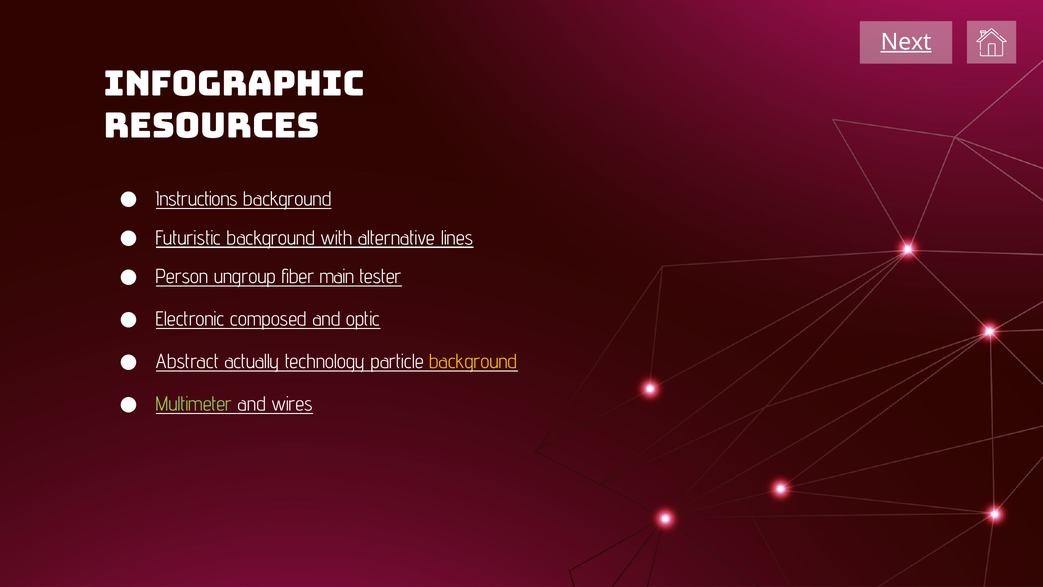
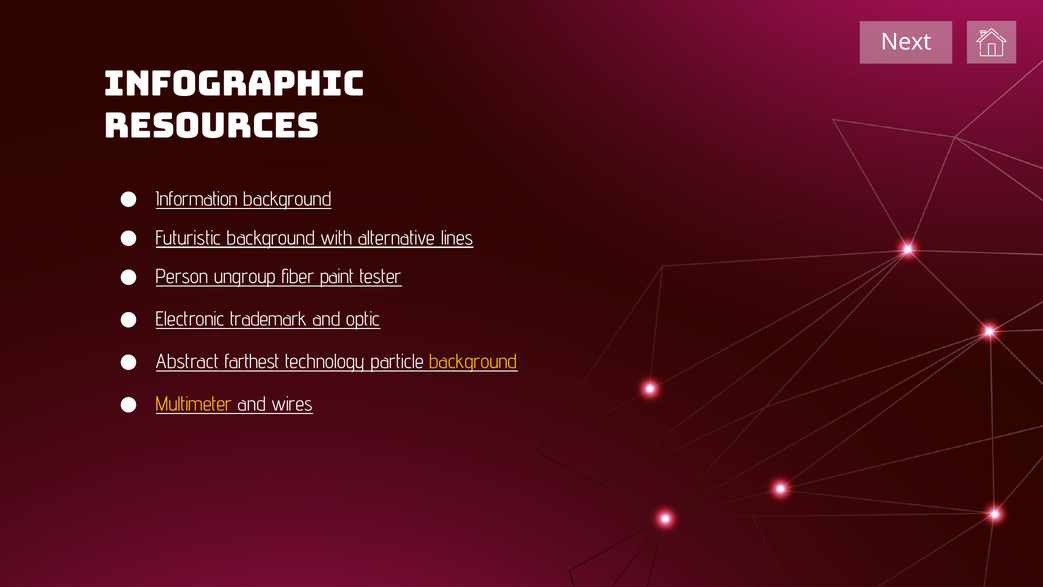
Next underline: present -> none
Instructions: Instructions -> Information
main: main -> paint
composed: composed -> trademark
actually: actually -> farthest
Multimeter colour: light green -> yellow
